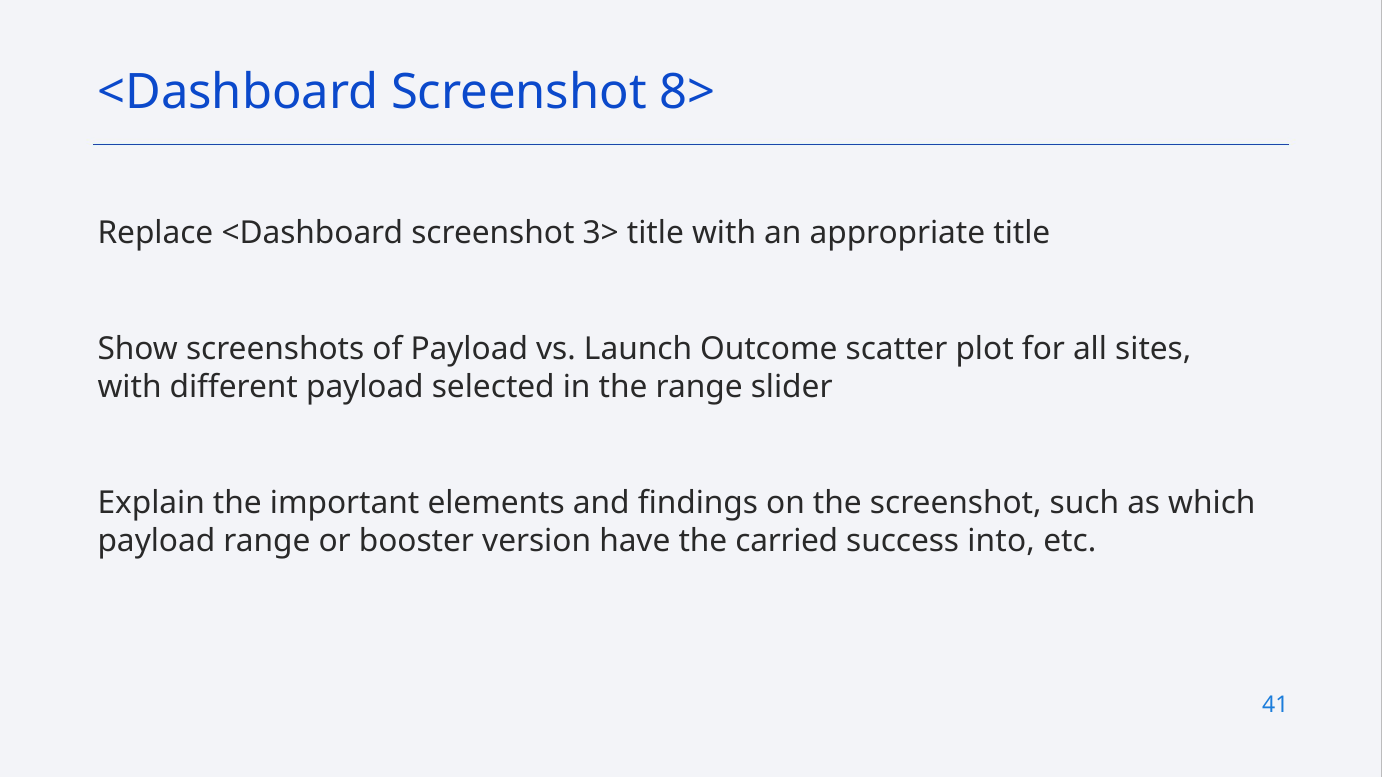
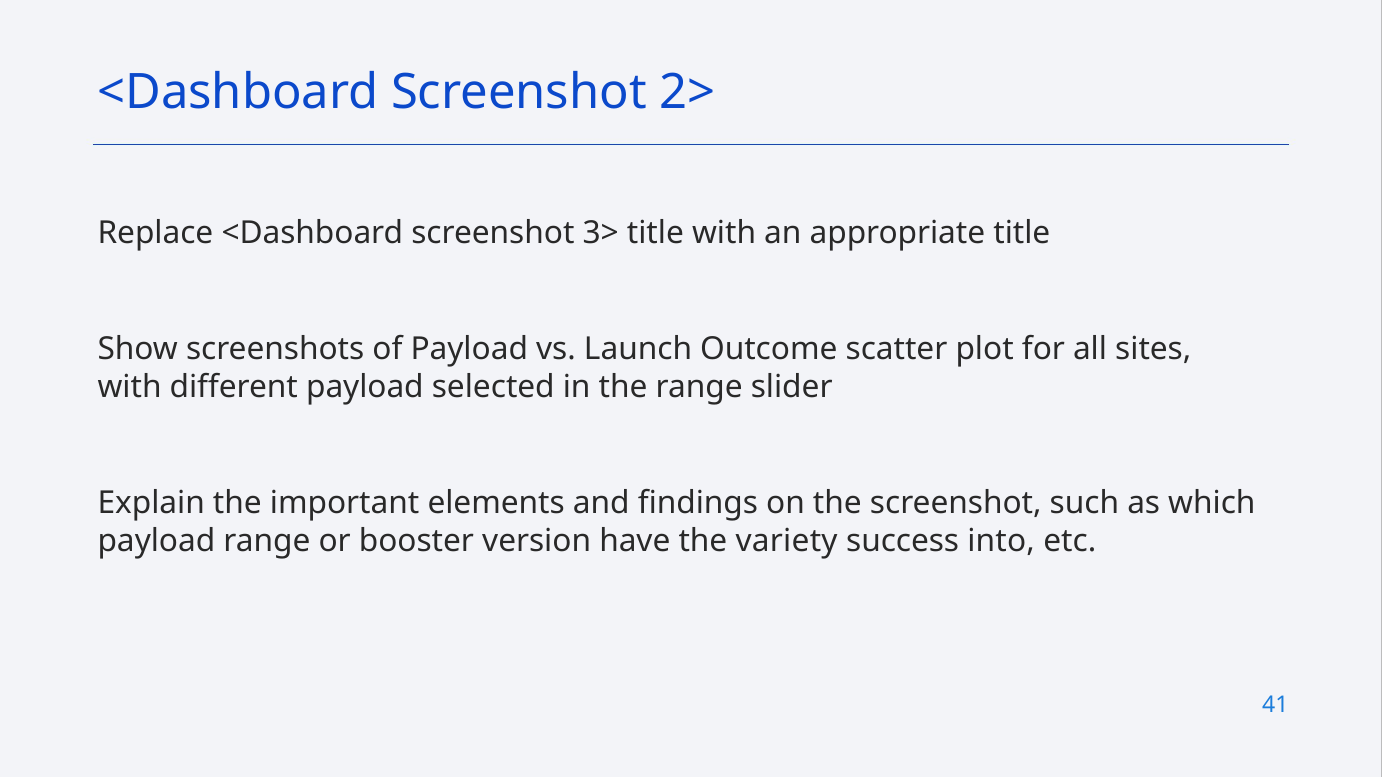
8>: 8> -> 2>
carried: carried -> variety
